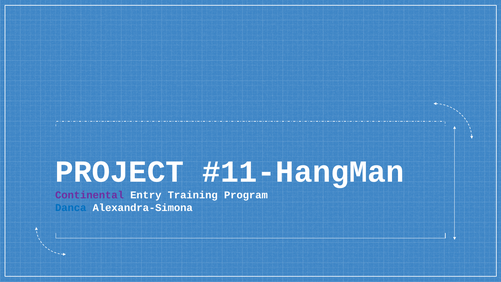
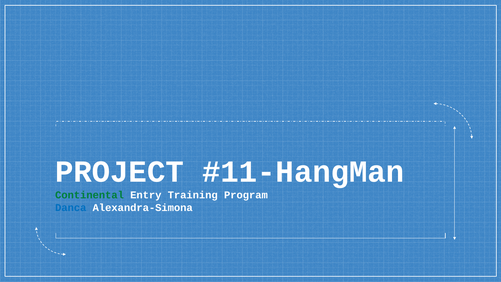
Continental colour: purple -> green
